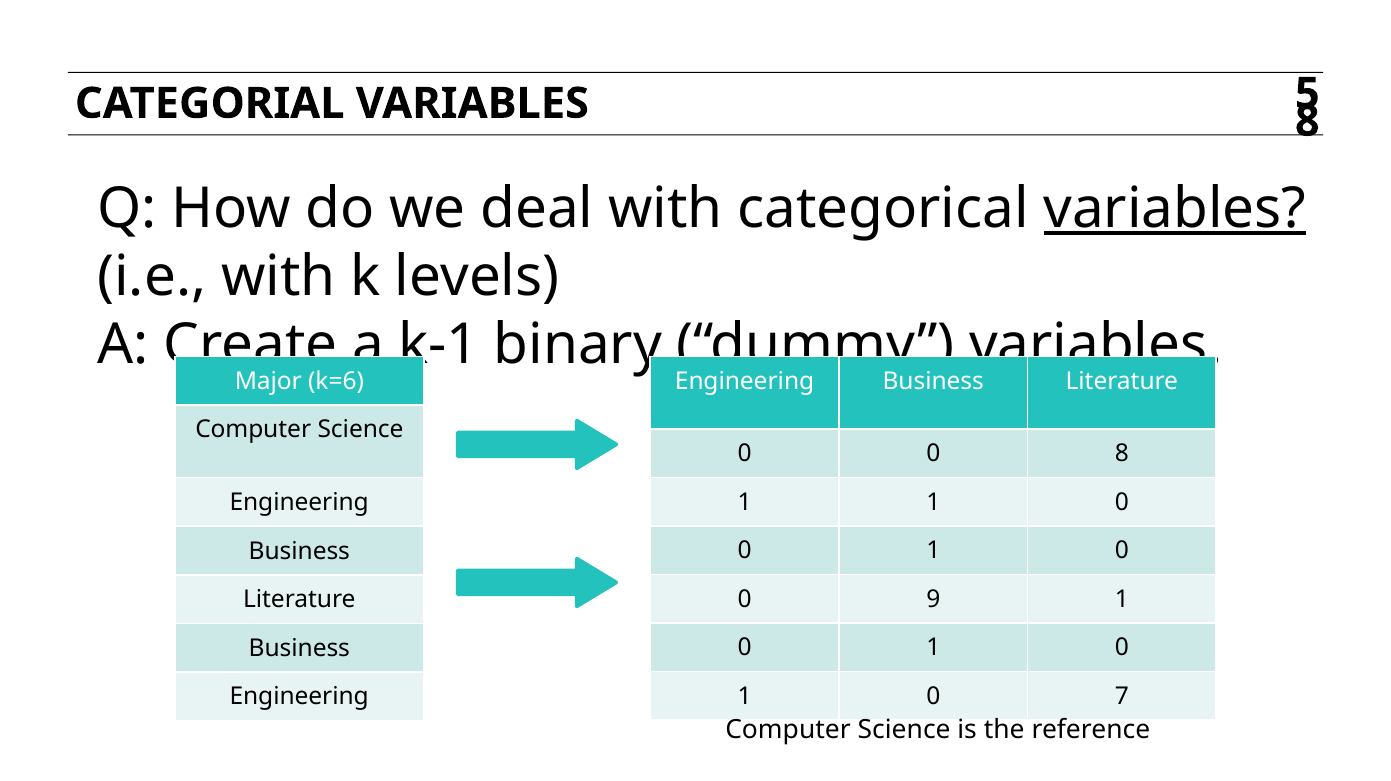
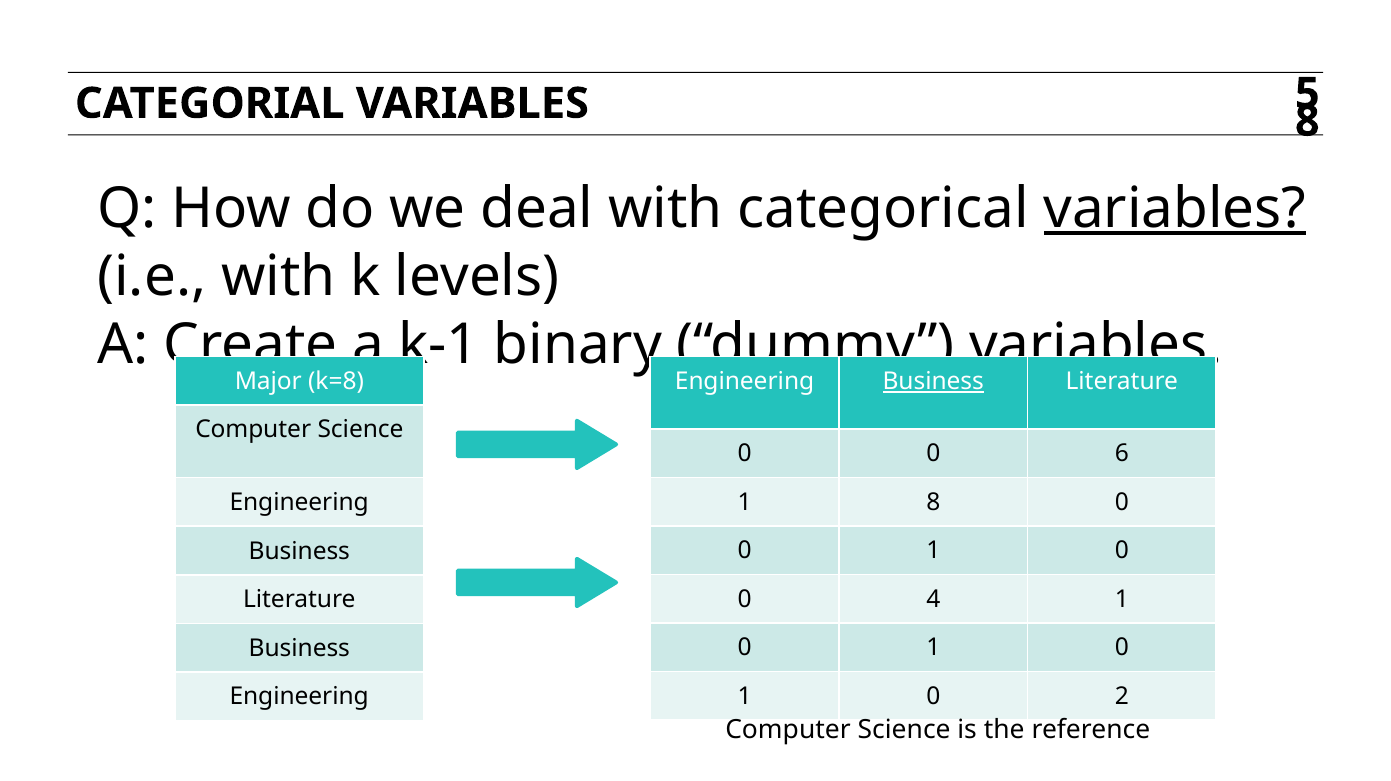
k=6: k=6 -> k=8
Business at (933, 381) underline: none -> present
0 8: 8 -> 6
1 1: 1 -> 8
9: 9 -> 4
7: 7 -> 2
